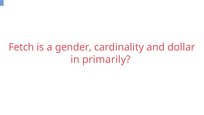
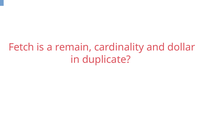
gender: gender -> remain
primarily: primarily -> duplicate
